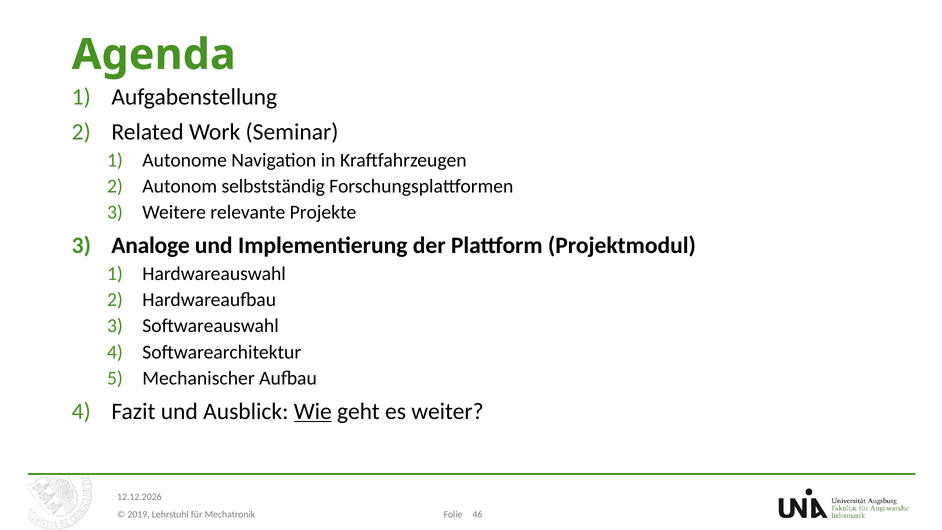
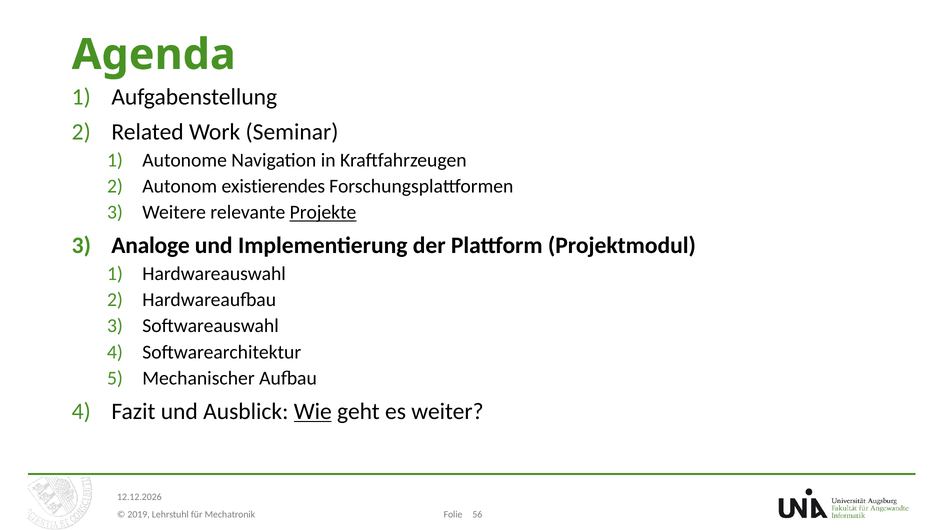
selbstständig: selbstständig -> existierendes
Projekte underline: none -> present
46: 46 -> 56
